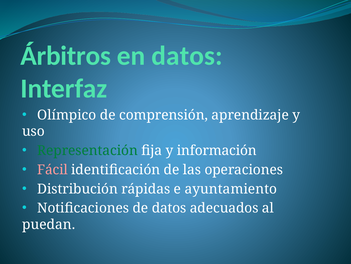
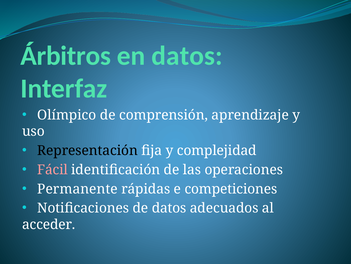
Representación colour: green -> black
información: información -> complejidad
Distribución: Distribución -> Permanente
ayuntamiento: ayuntamiento -> competiciones
puedan: puedan -> acceder
